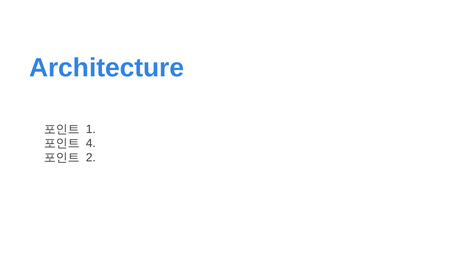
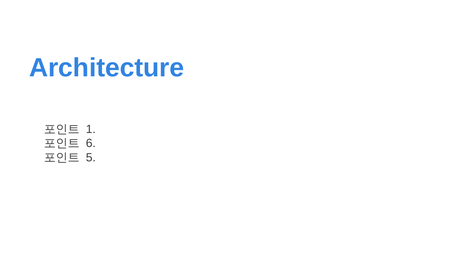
4: 4 -> 6
2: 2 -> 5
